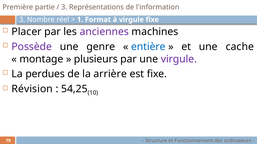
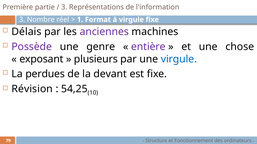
Placer: Placer -> Délais
entière colour: blue -> purple
cache: cache -> chose
montage: montage -> exposant
virgule at (179, 59) colour: purple -> blue
arrière: arrière -> devant
